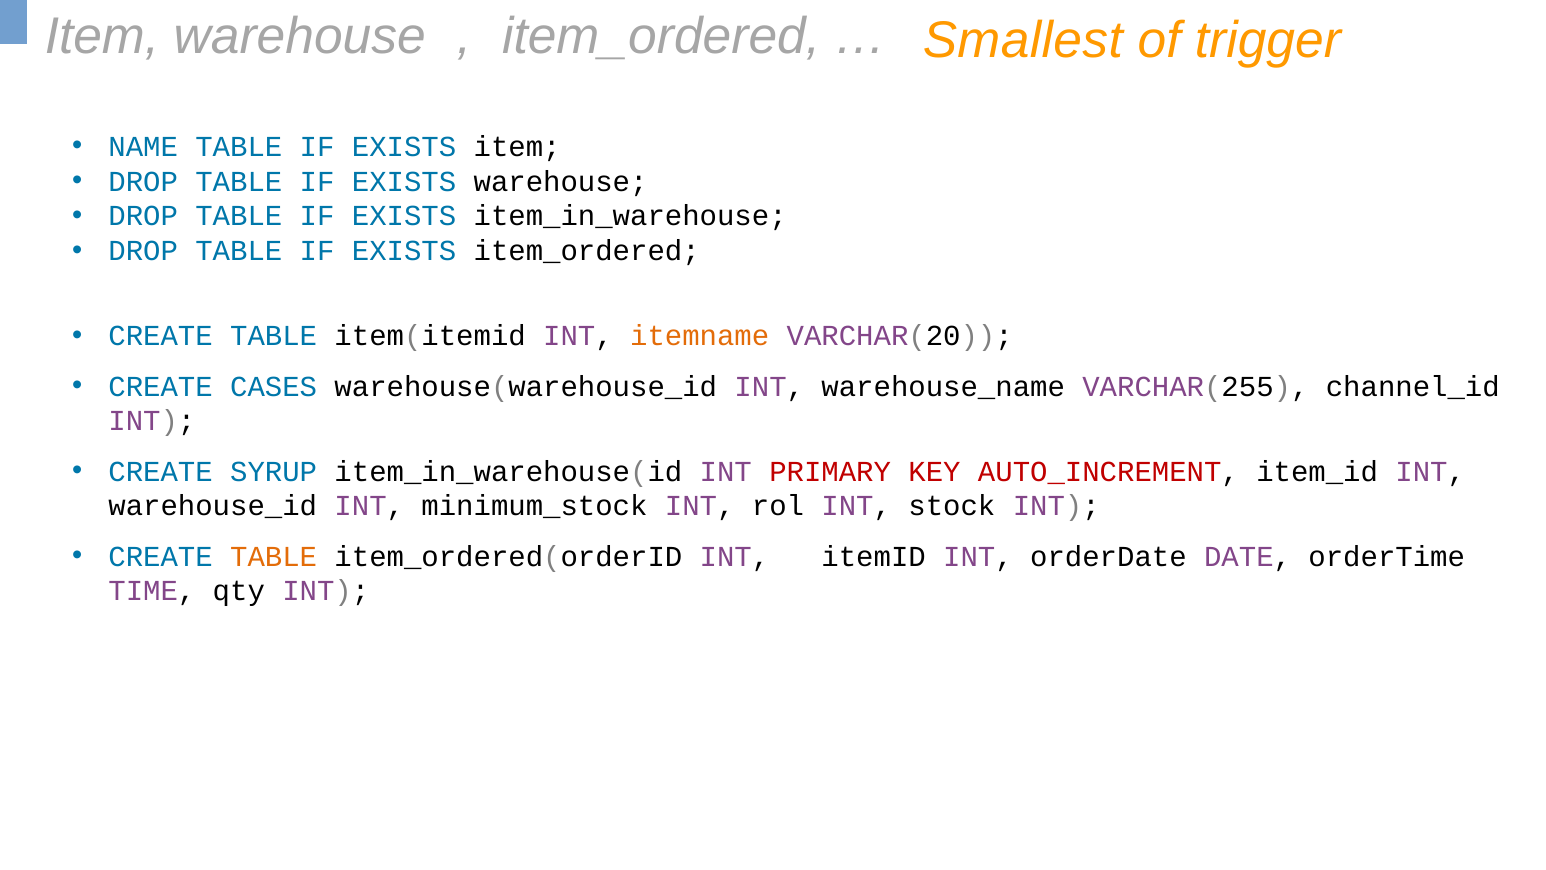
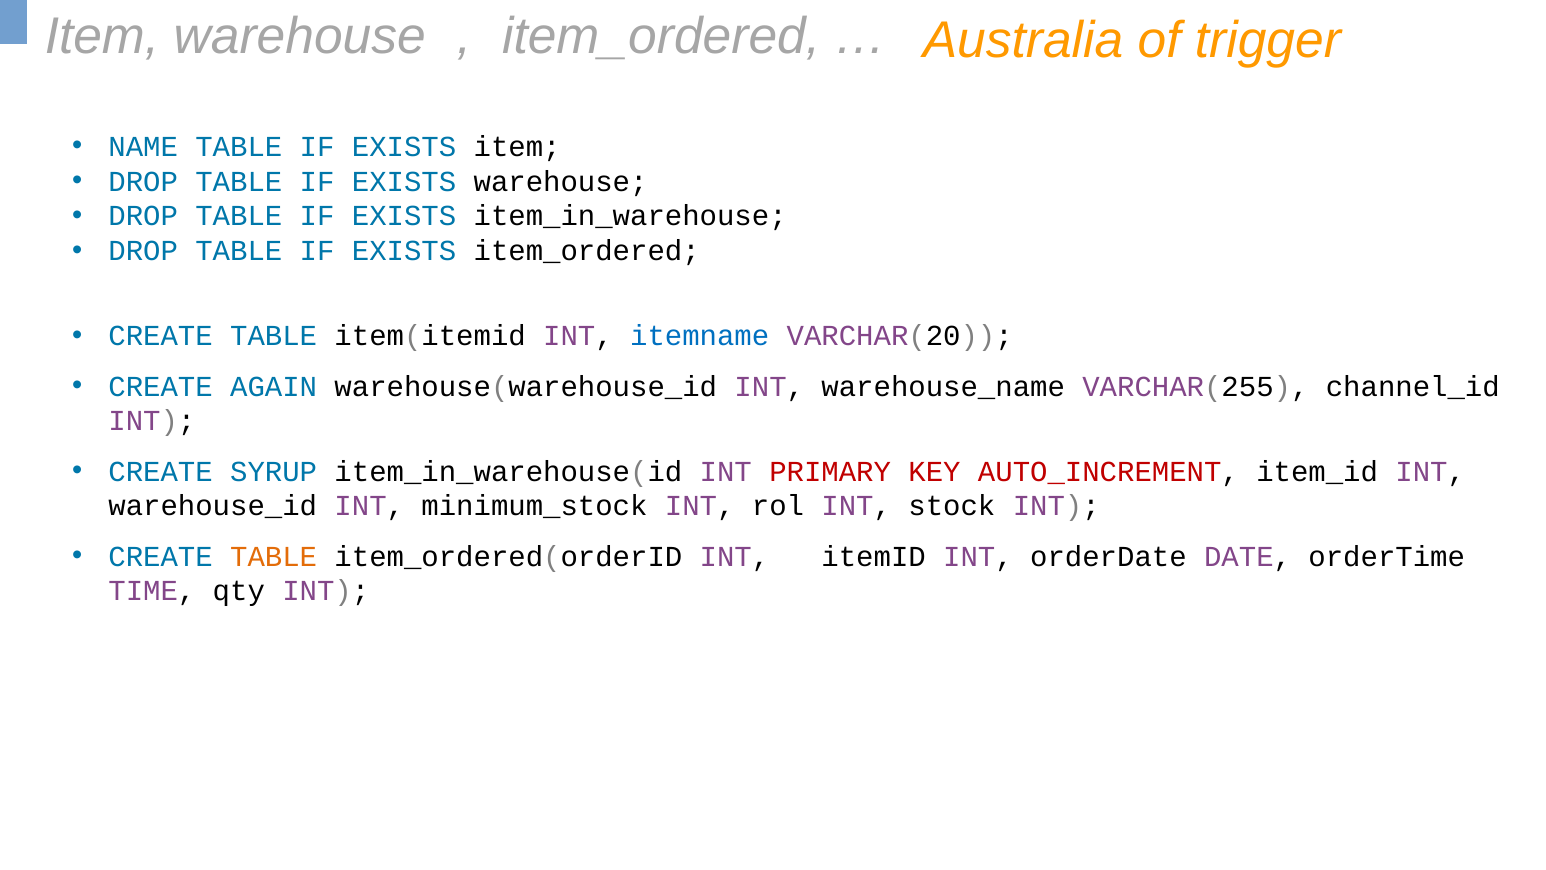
Smallest: Smallest -> Australia
itemname colour: orange -> blue
CASES: CASES -> AGAIN
